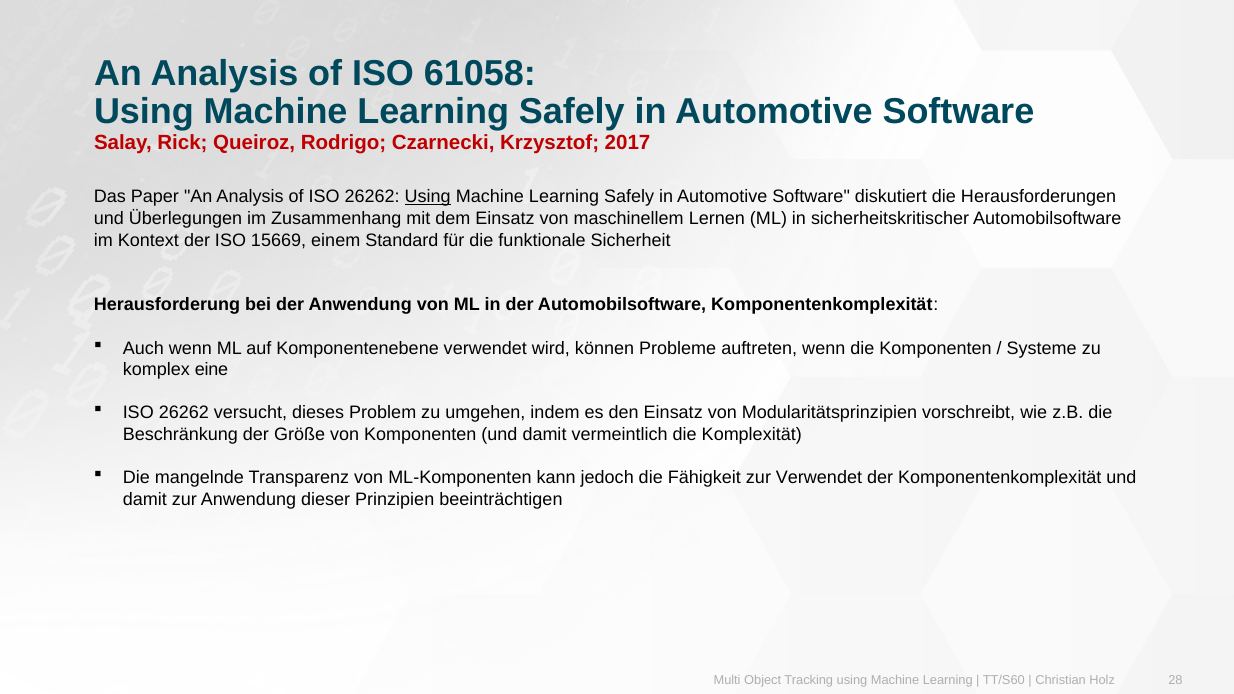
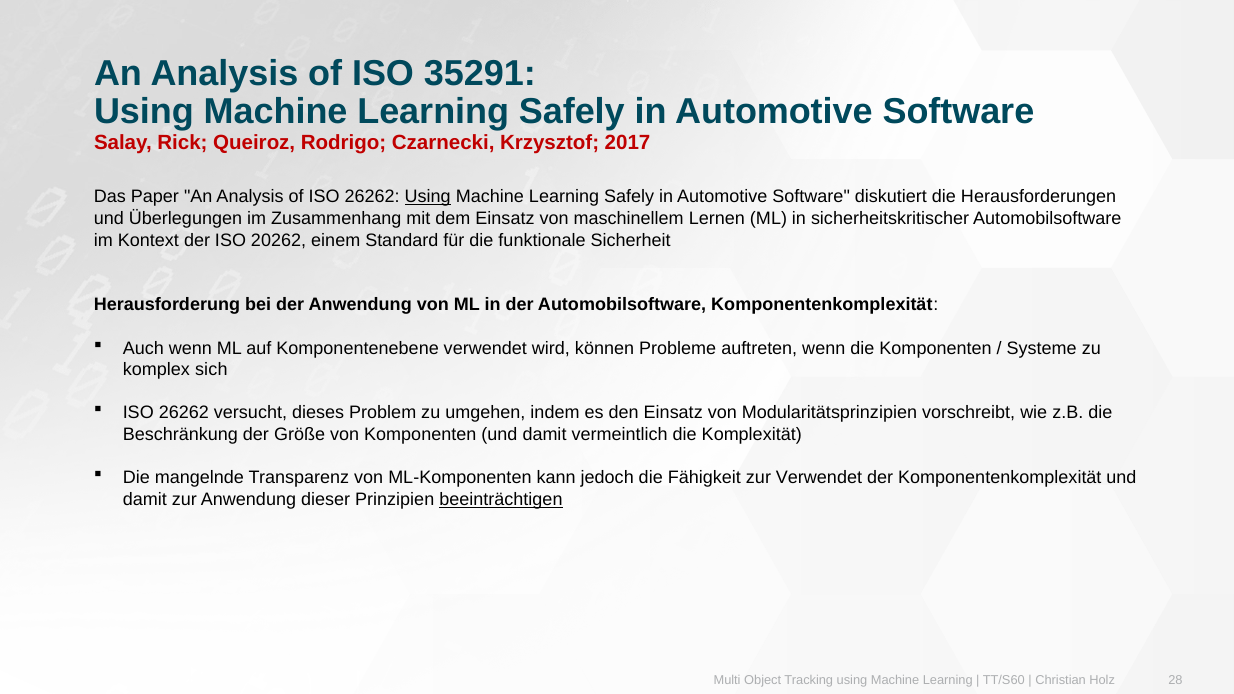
61058: 61058 -> 35291
15669: 15669 -> 20262
eine: eine -> sich
beeinträchtigen underline: none -> present
